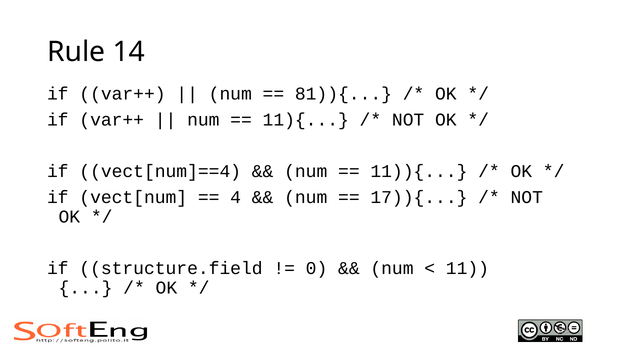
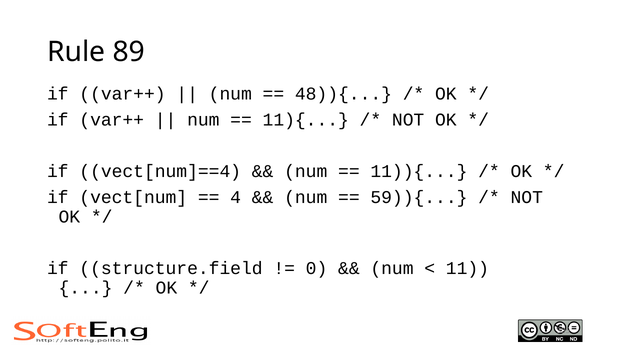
14: 14 -> 89
81)){: 81)){ -> 48)){
17)){: 17)){ -> 59)){
